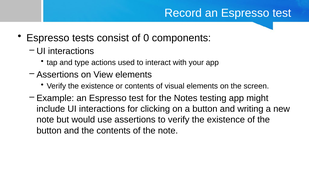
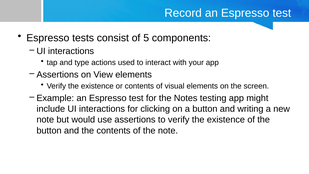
0: 0 -> 5
